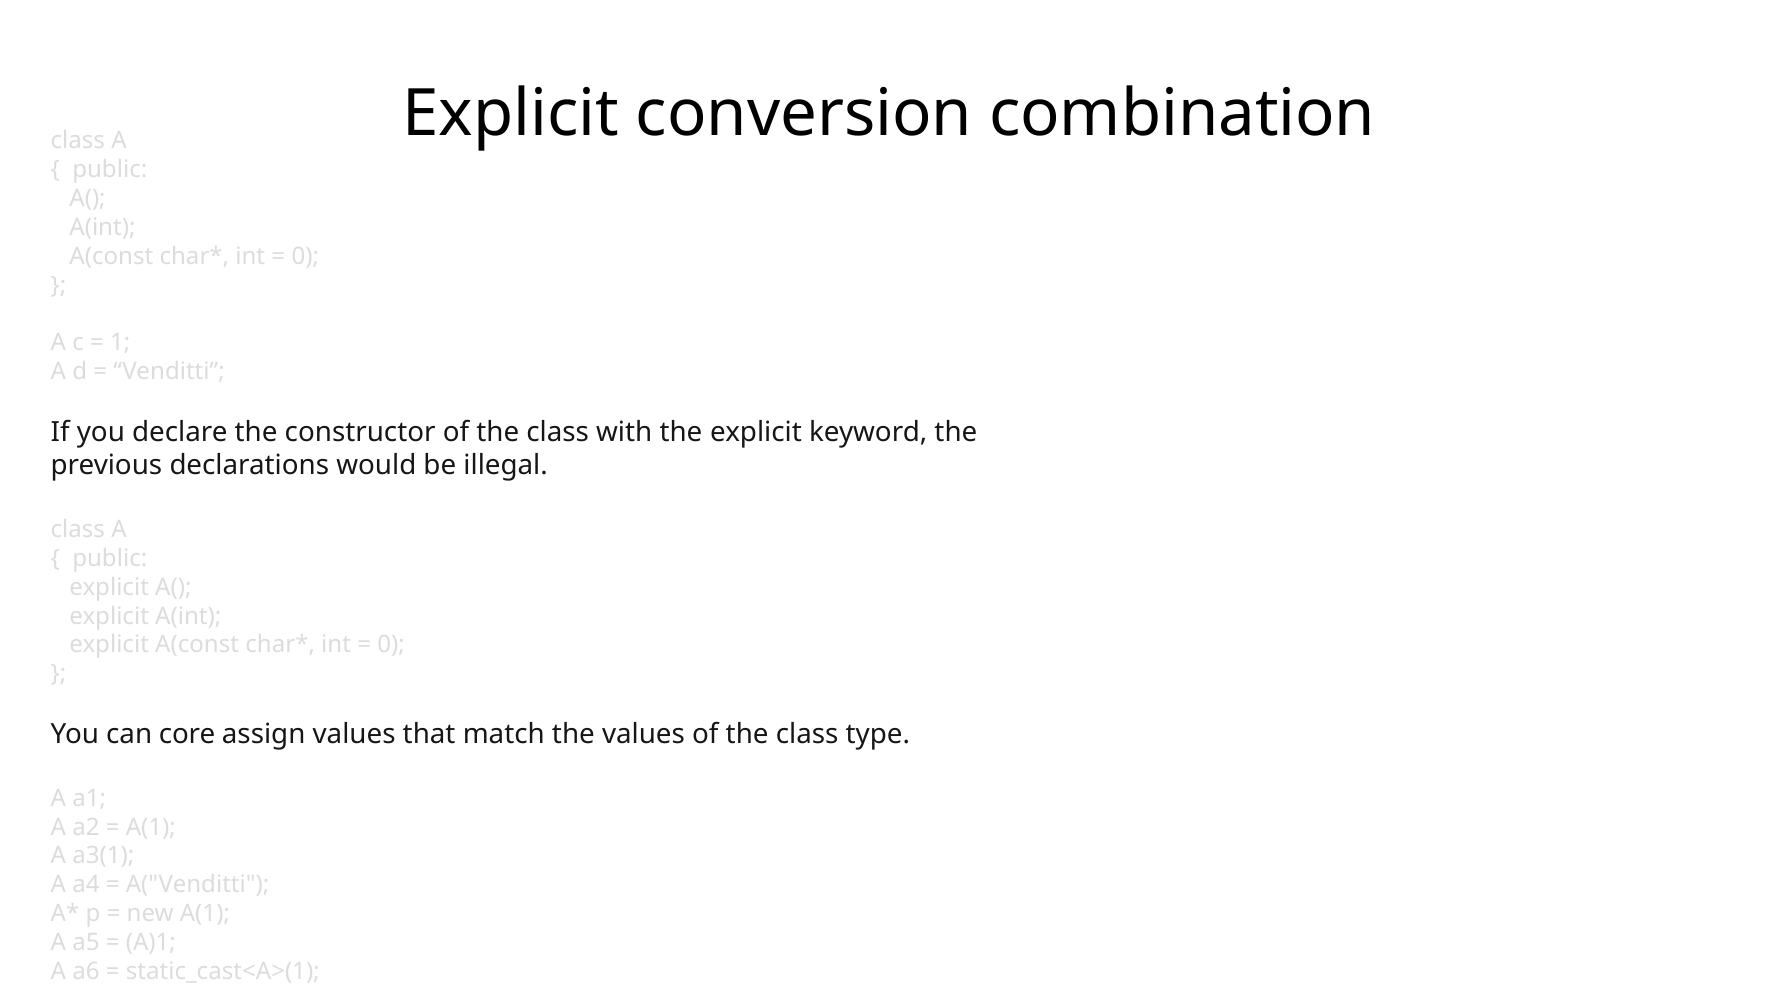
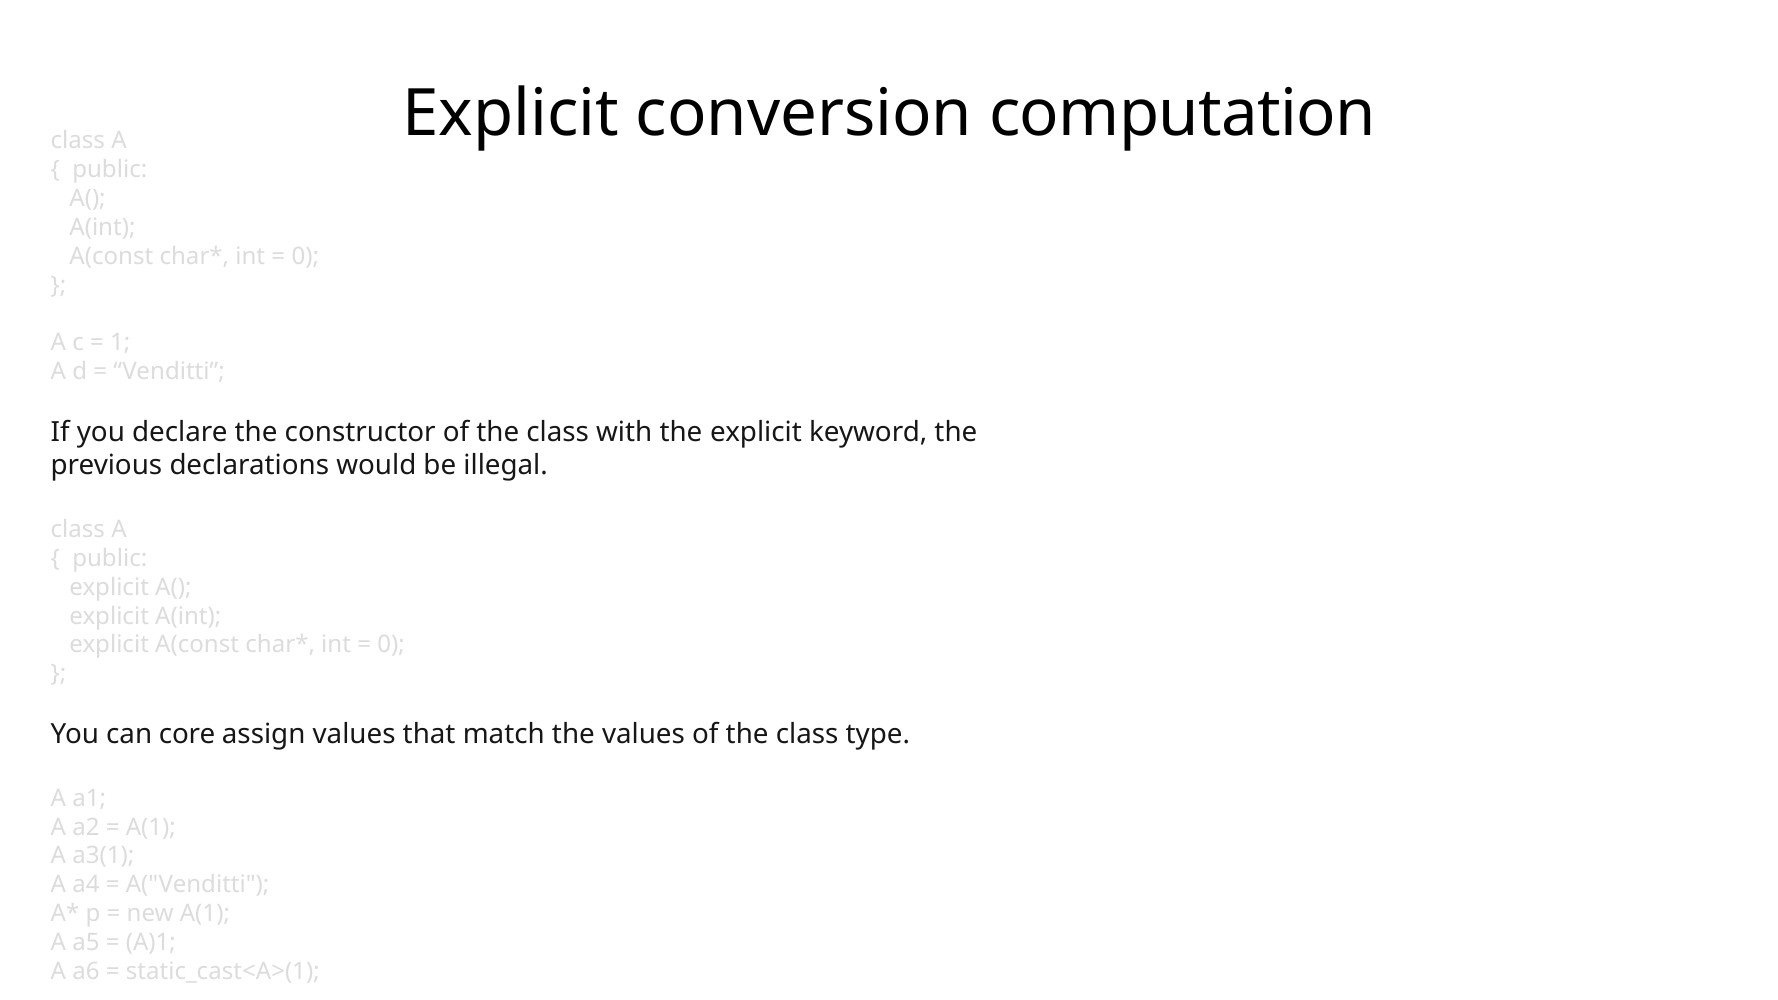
combination: combination -> computation
